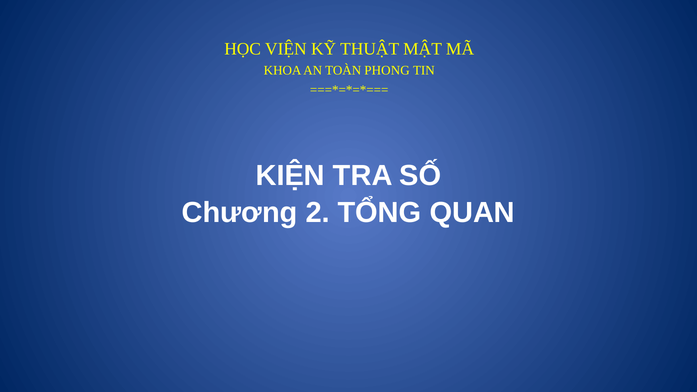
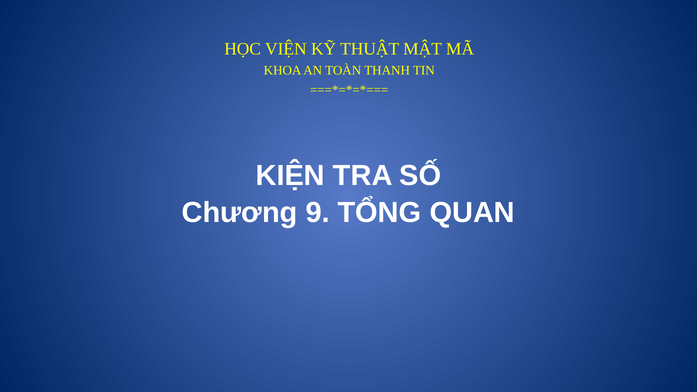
PHONG: PHONG -> THANH
2: 2 -> 9
